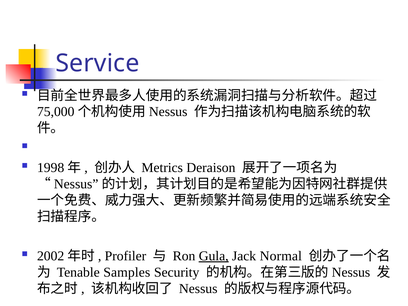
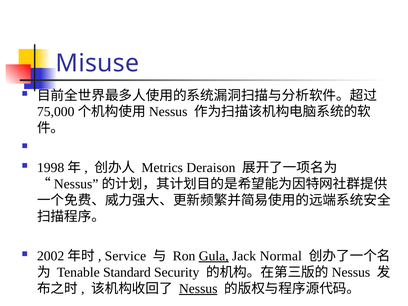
Service: Service -> Misuse
Profiler: Profiler -> Service
Samples: Samples -> Standard
Nessus underline: none -> present
